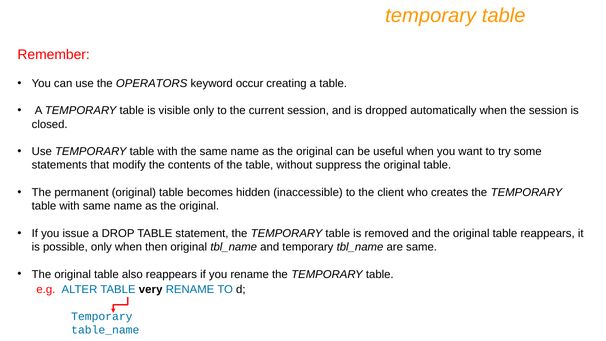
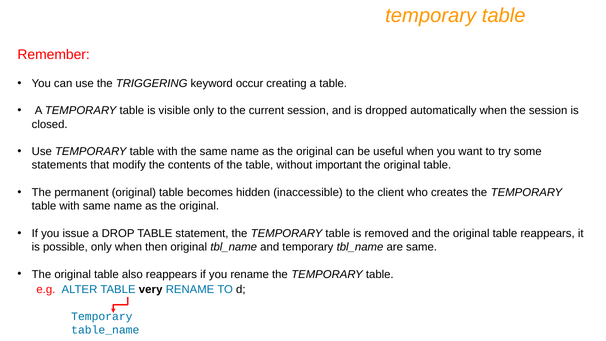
OPERATORS: OPERATORS -> TRIGGERING
suppress: suppress -> important
